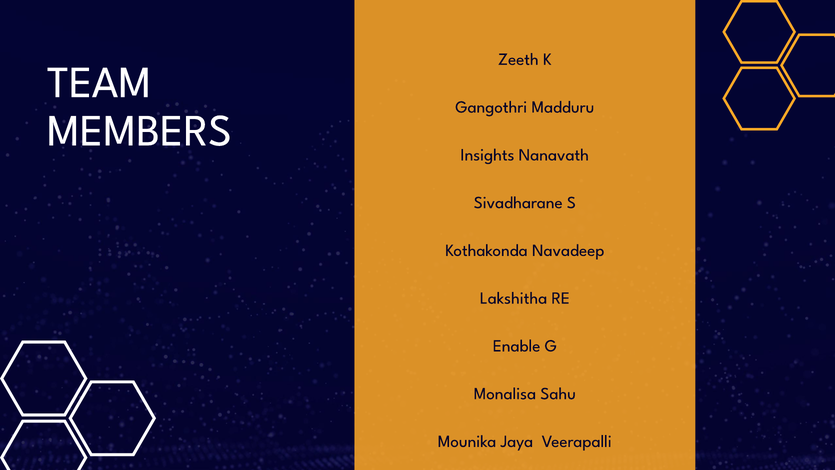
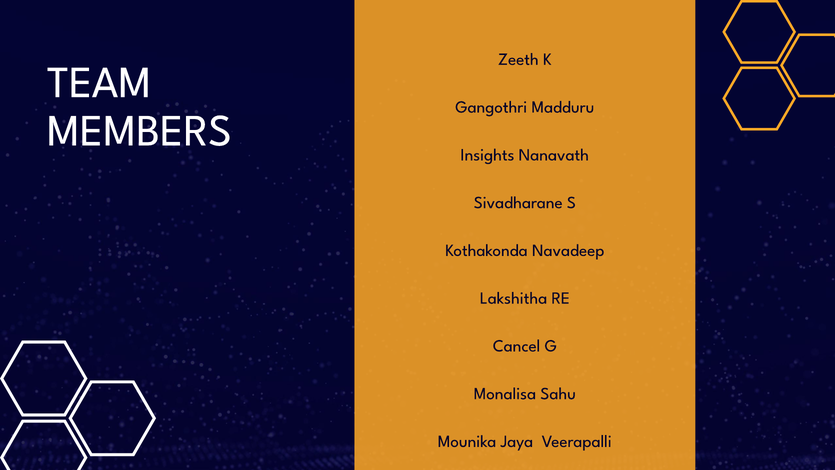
Enable: Enable -> Cancel
